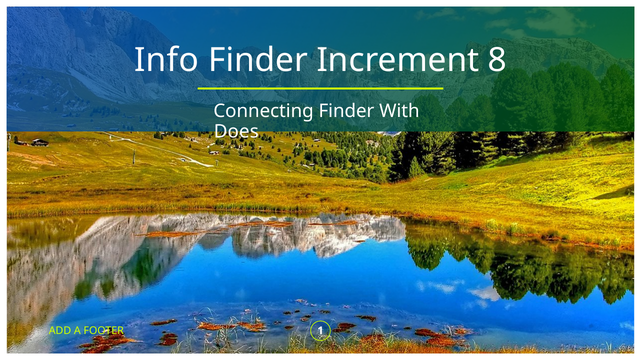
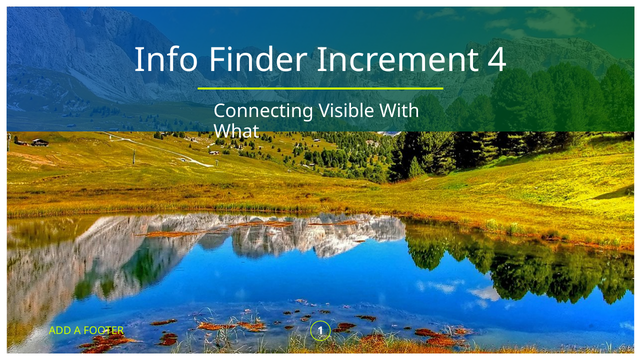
8: 8 -> 4
Connecting Finder: Finder -> Visible
Does: Does -> What
